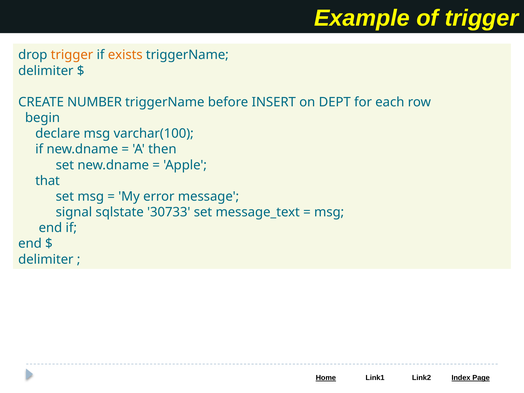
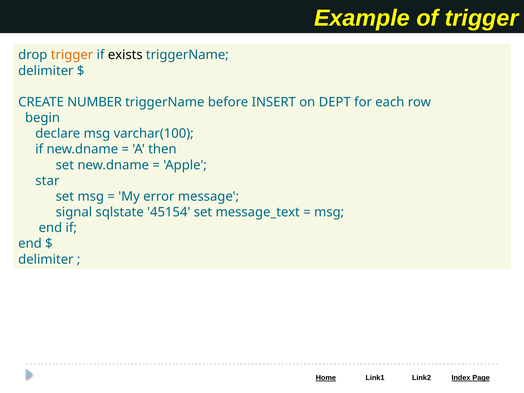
exists colour: orange -> black
that: that -> star
30733: 30733 -> 45154
